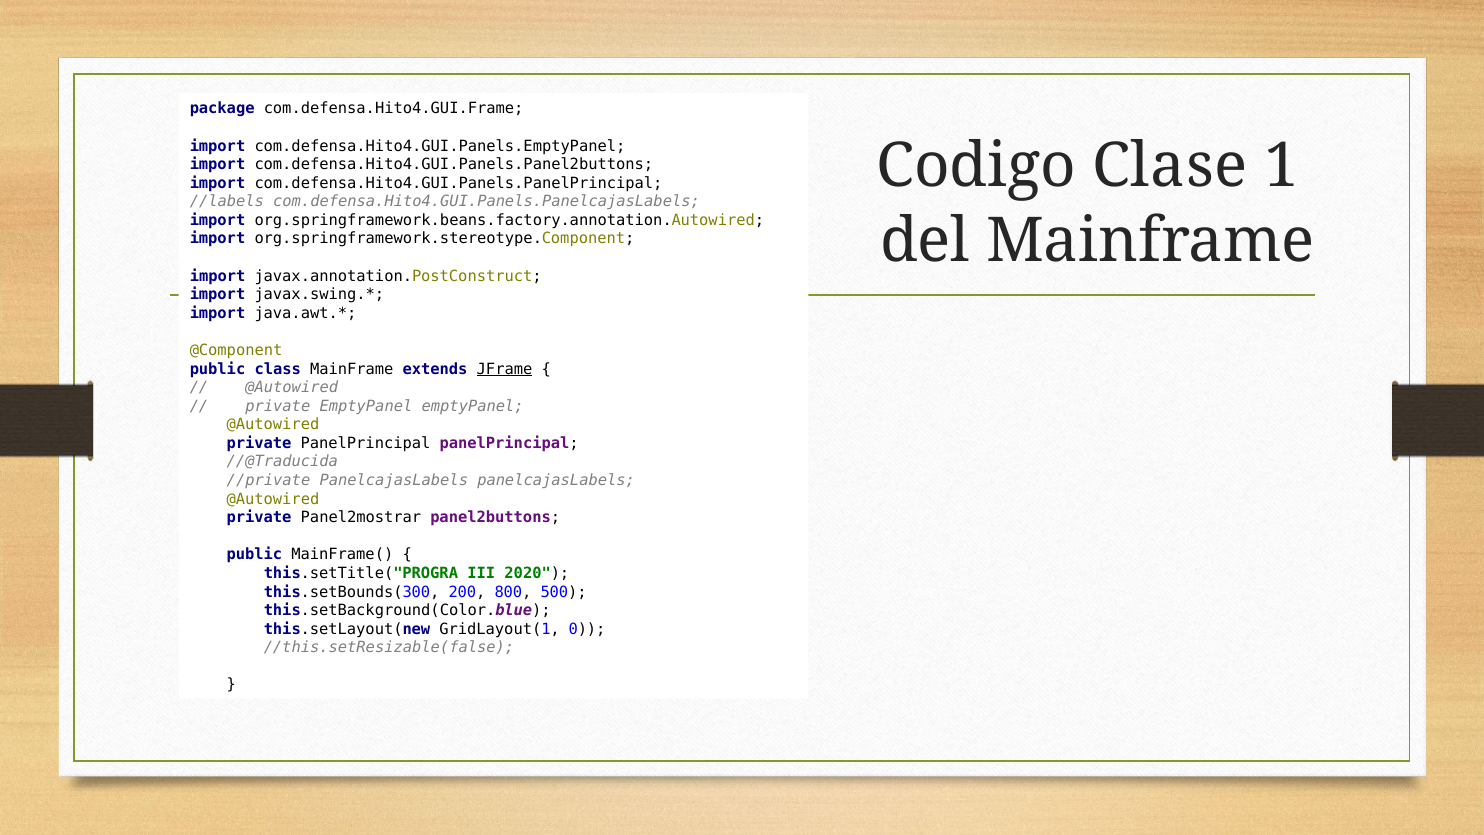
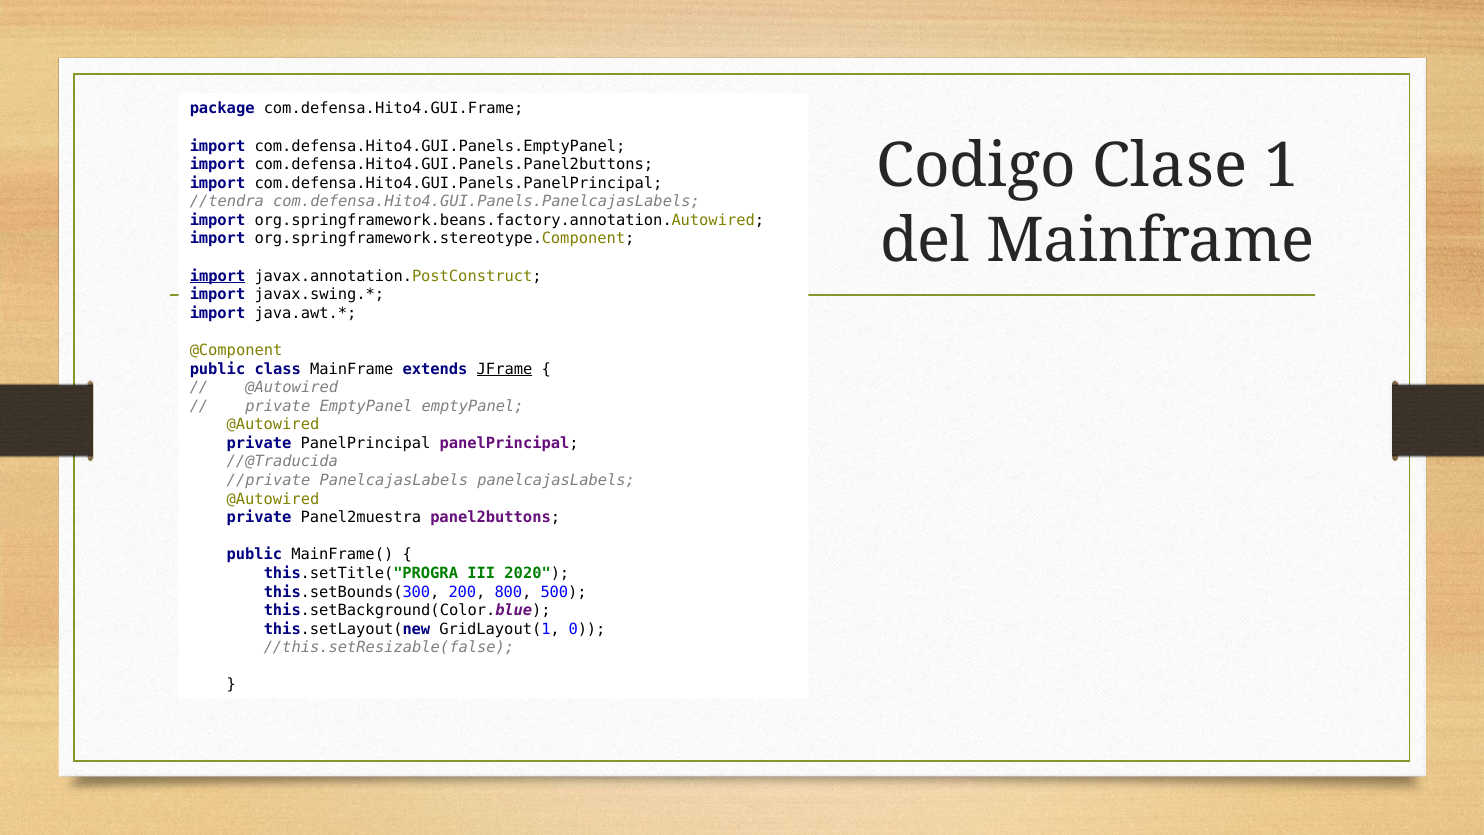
//labels: //labels -> //tendra
import at (218, 276) underline: none -> present
Panel2mostrar: Panel2mostrar -> Panel2muestra
